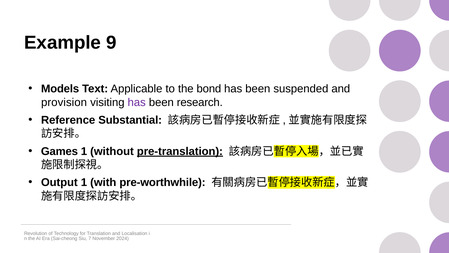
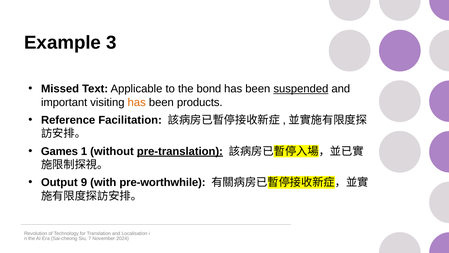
9: 9 -> 3
Models: Models -> Missed
suspended underline: none -> present
provision: provision -> important
has at (137, 102) colour: purple -> orange
research: research -> products
Substantial: Substantial -> Facilitation
Output 1: 1 -> 9
